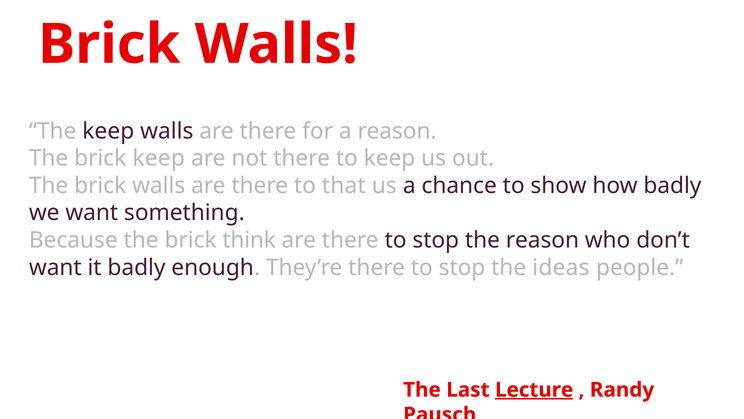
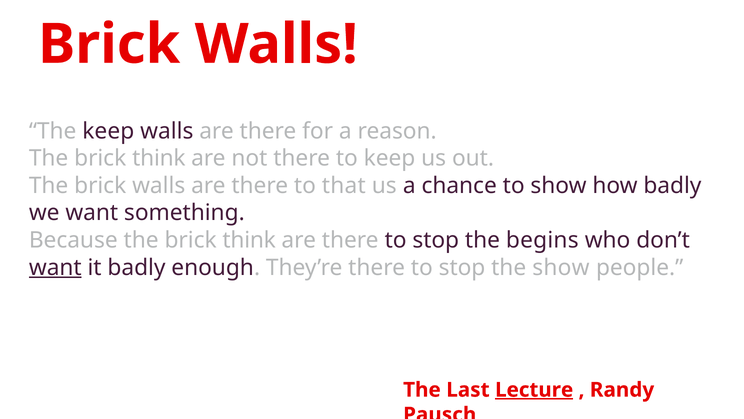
keep at (159, 158): keep -> think
the reason: reason -> begins
want at (55, 267) underline: none -> present
the ideas: ideas -> show
